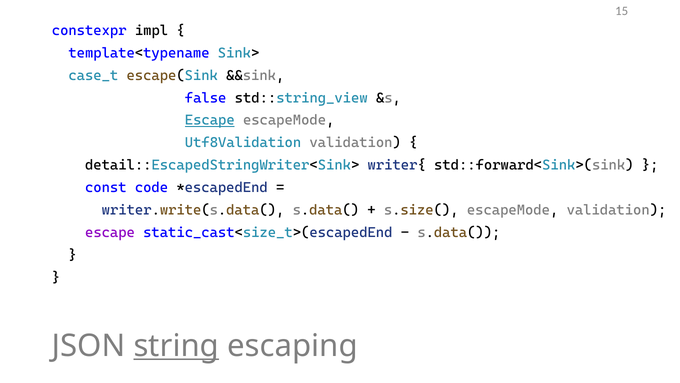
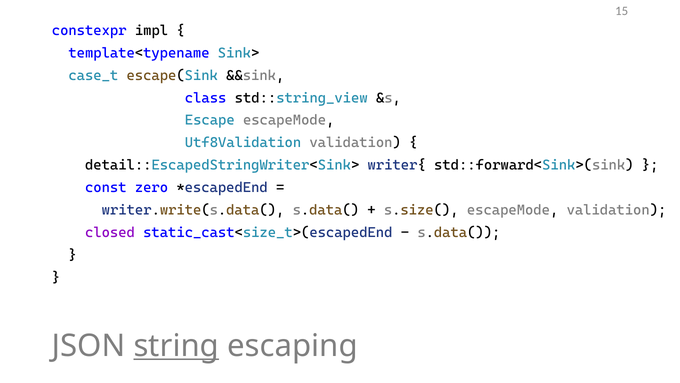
false: false -> class
Escape at (210, 120) underline: present -> none
code: code -> zero
escape at (110, 232): escape -> closed
